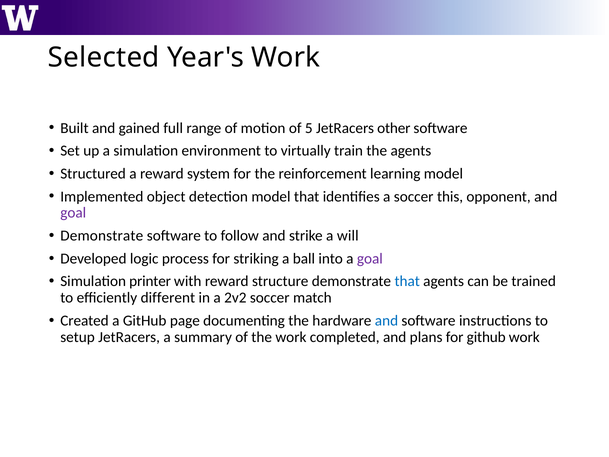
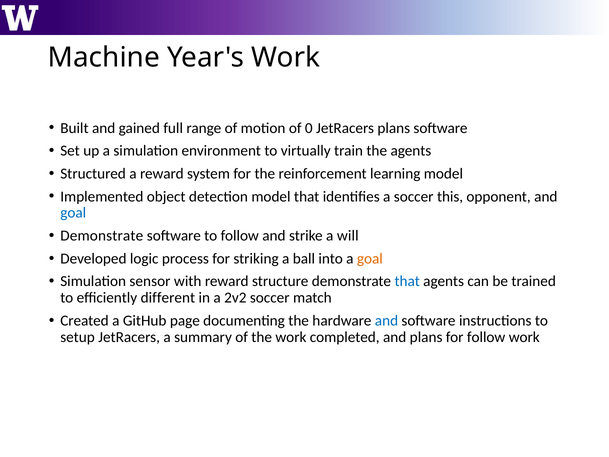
Selected: Selected -> Machine
5: 5 -> 0
JetRacers other: other -> plans
goal at (73, 213) colour: purple -> blue
goal at (370, 258) colour: purple -> orange
printer: printer -> sensor
for github: github -> follow
